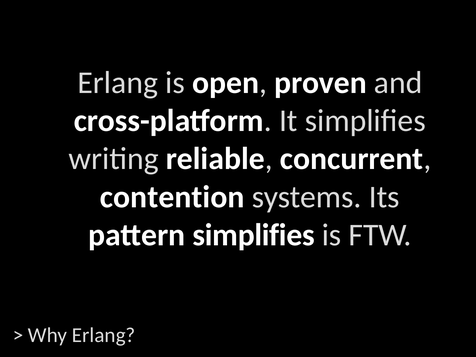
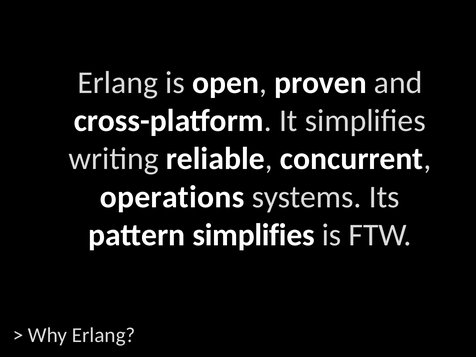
contention: contention -> operations
